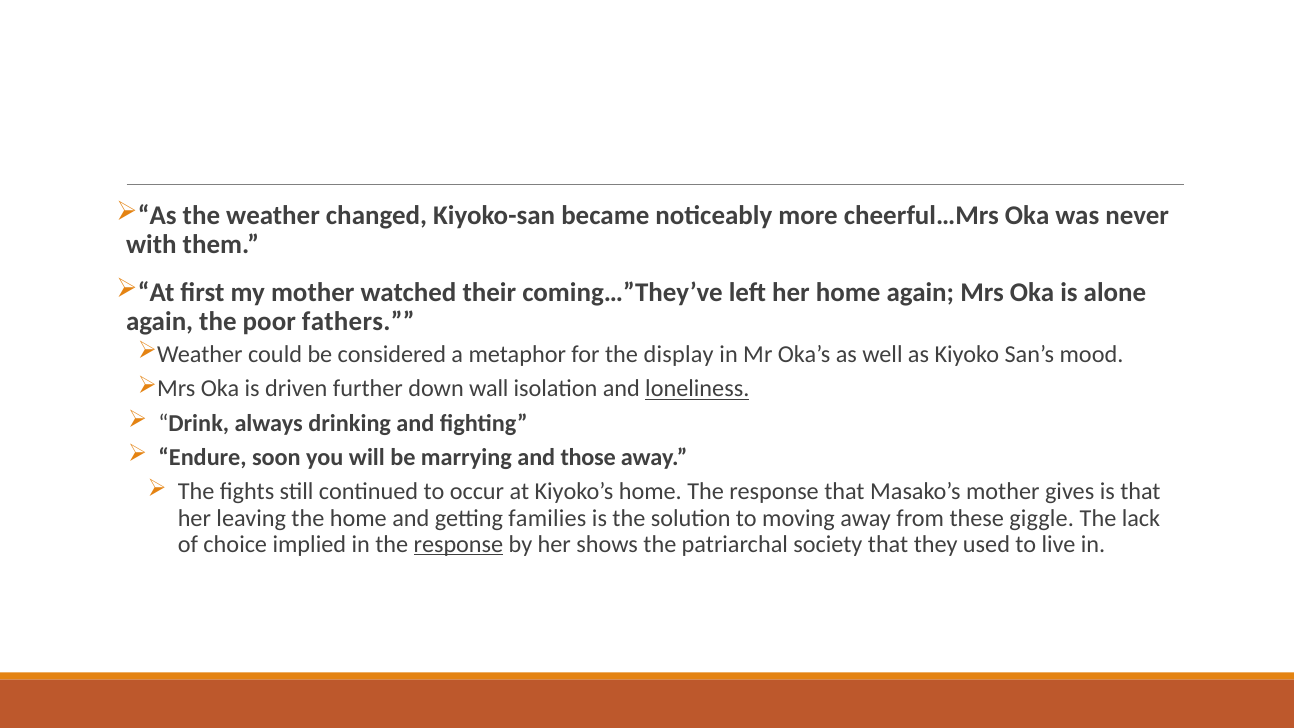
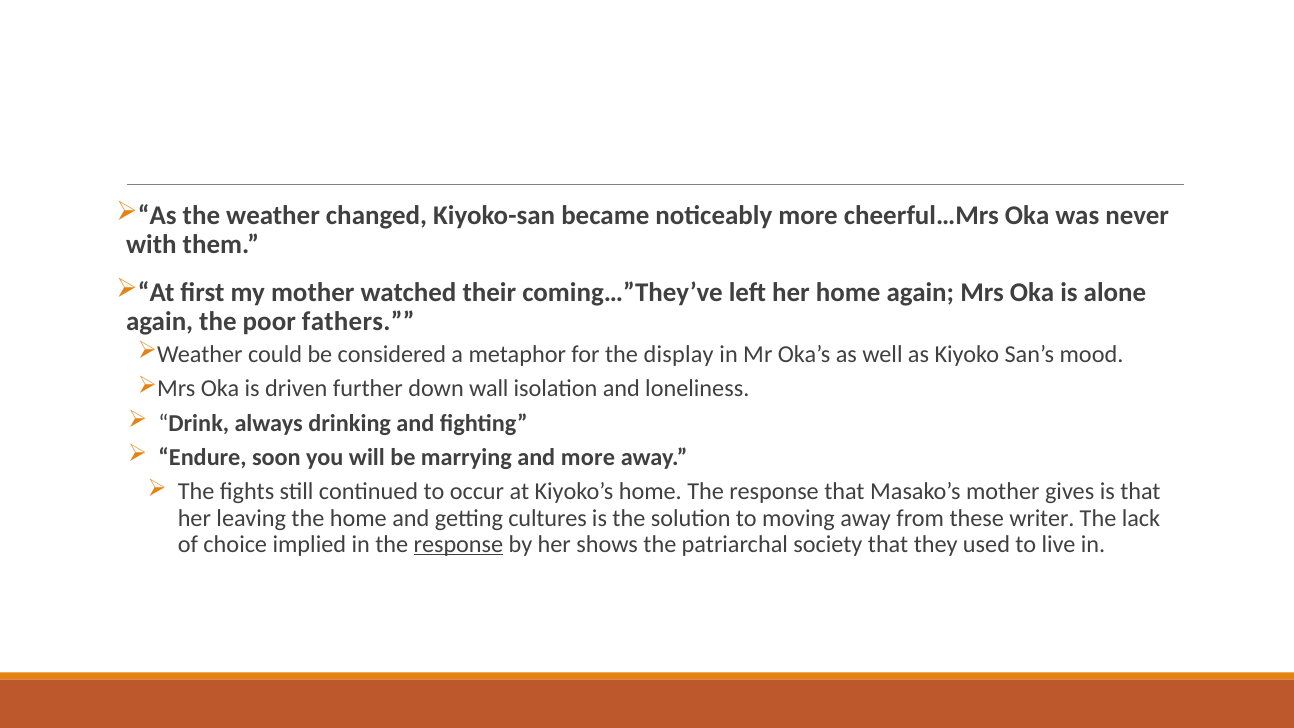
loneliness underline: present -> none
and those: those -> more
families: families -> cultures
giggle: giggle -> writer
